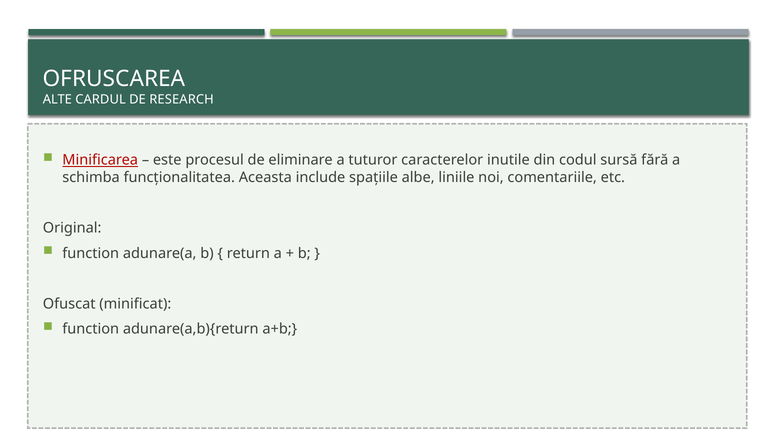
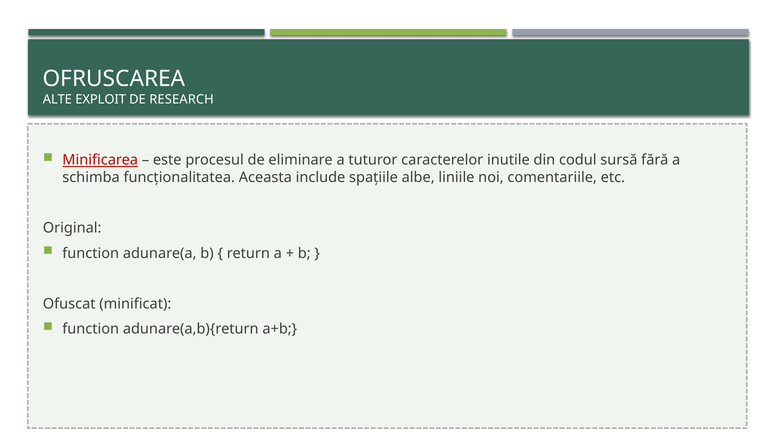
CARDUL: CARDUL -> EXPLOIT
